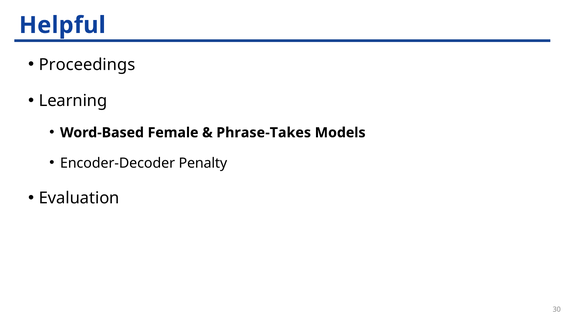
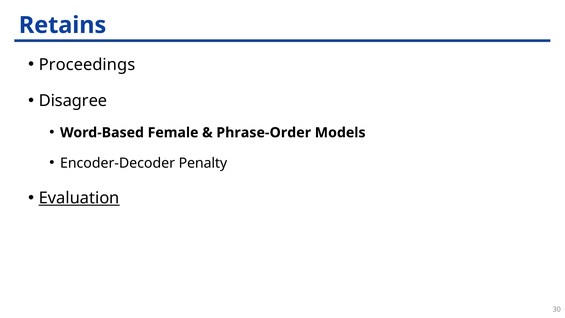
Helpful: Helpful -> Retains
Learning: Learning -> Disagree
Phrase-Takes: Phrase-Takes -> Phrase-Order
Evaluation underline: none -> present
